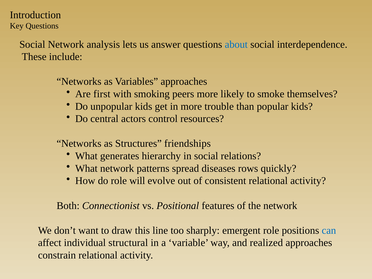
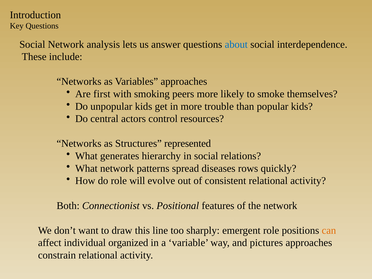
friendships: friendships -> represented
can colour: blue -> orange
structural: structural -> organized
realized: realized -> pictures
